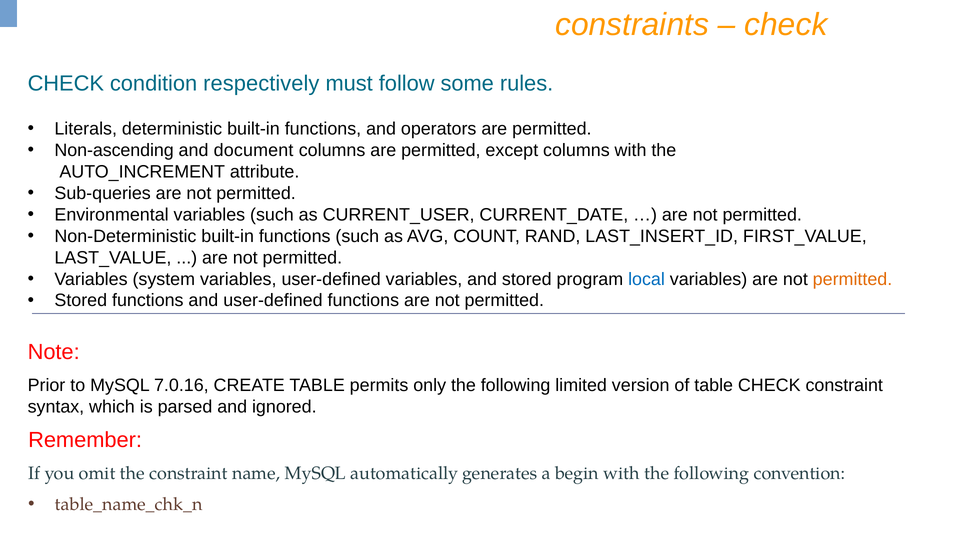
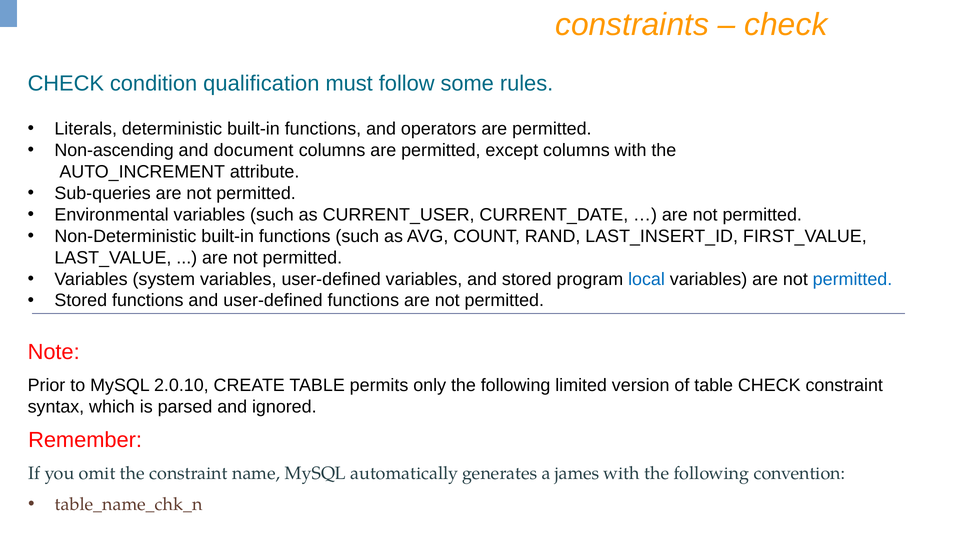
respectively: respectively -> qualification
permitted at (852, 279) colour: orange -> blue
7.0.16: 7.0.16 -> 2.0.10
begin: begin -> james
